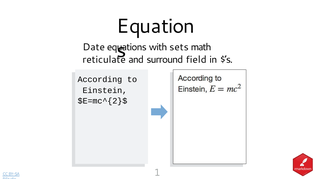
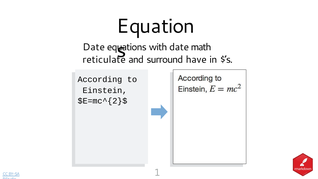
with sets: sets -> date
field: field -> have
